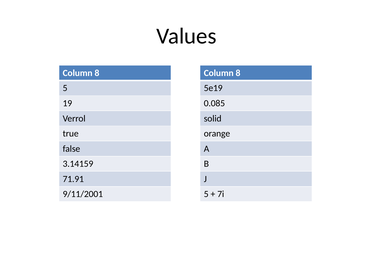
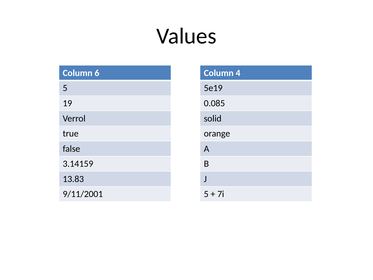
8 at (97, 73): 8 -> 6
8 at (238, 73): 8 -> 4
71.91: 71.91 -> 13.83
